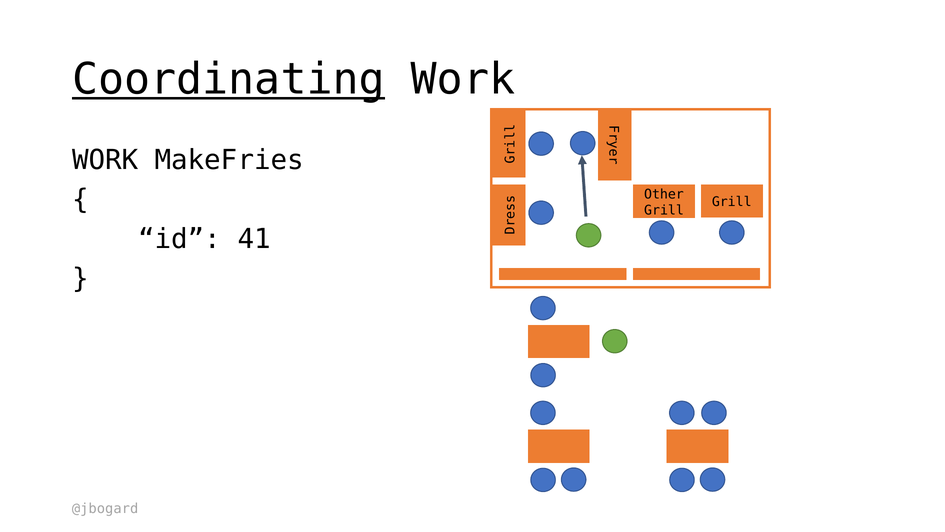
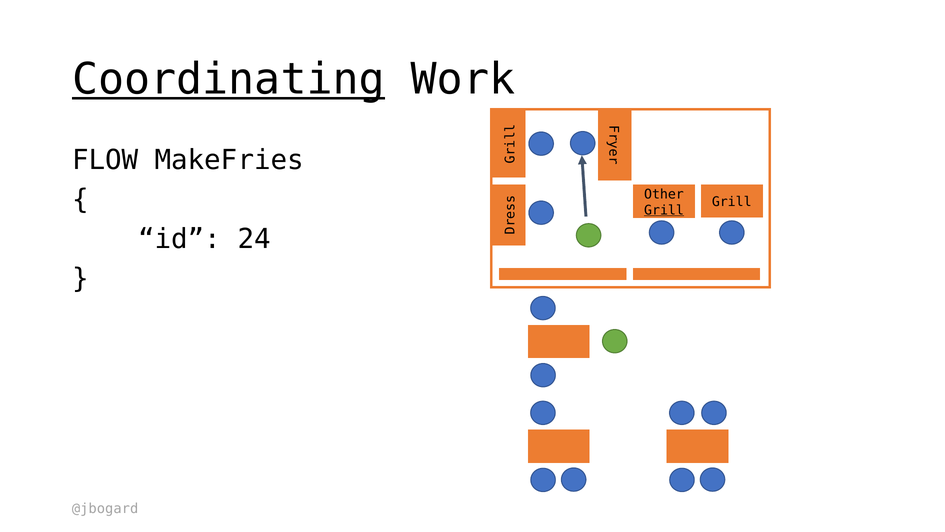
WORK at (105, 160): WORK -> FLOW
Grill at (664, 210) underline: none -> present
41: 41 -> 24
